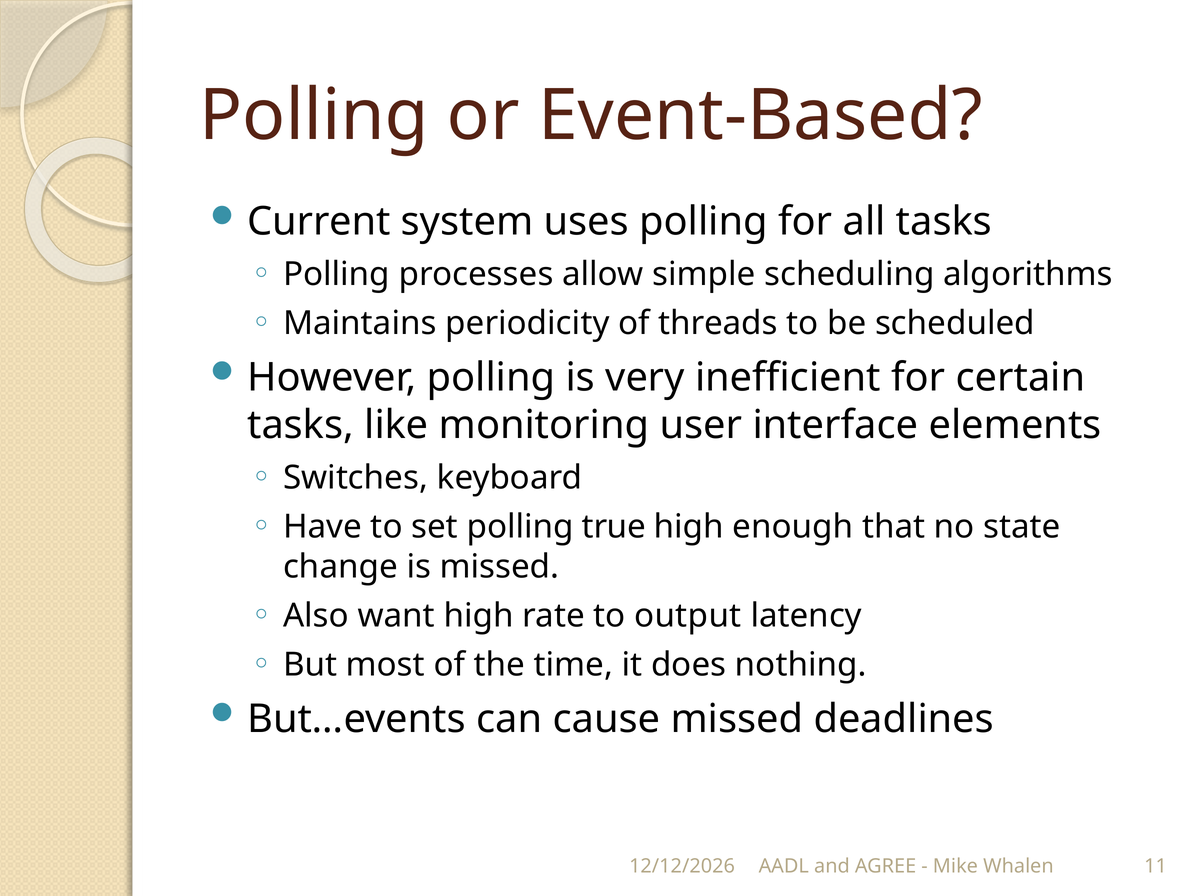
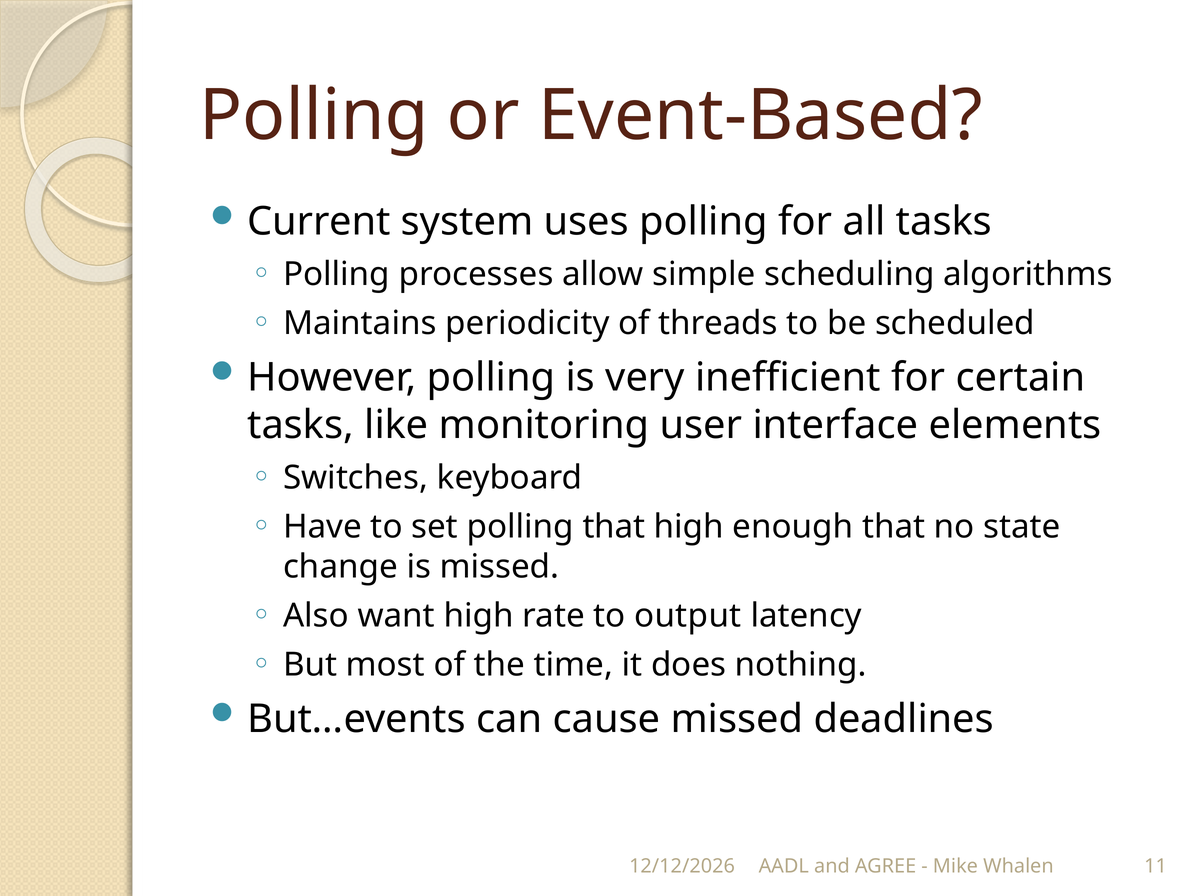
polling true: true -> that
